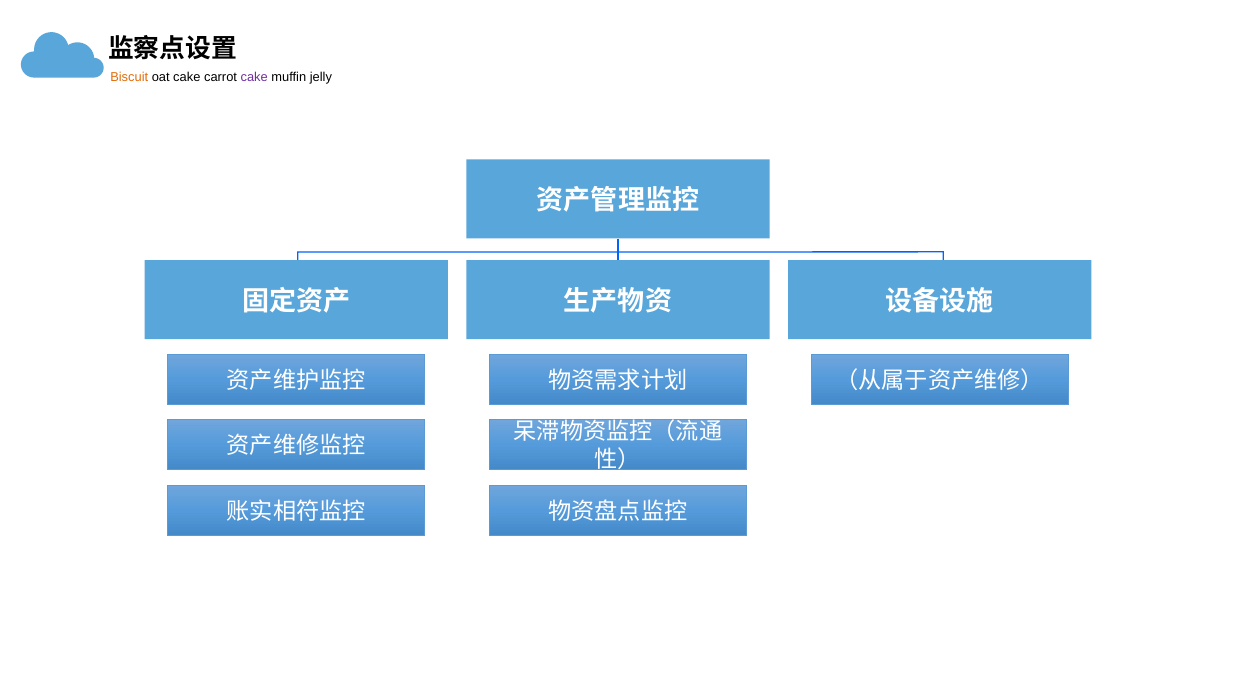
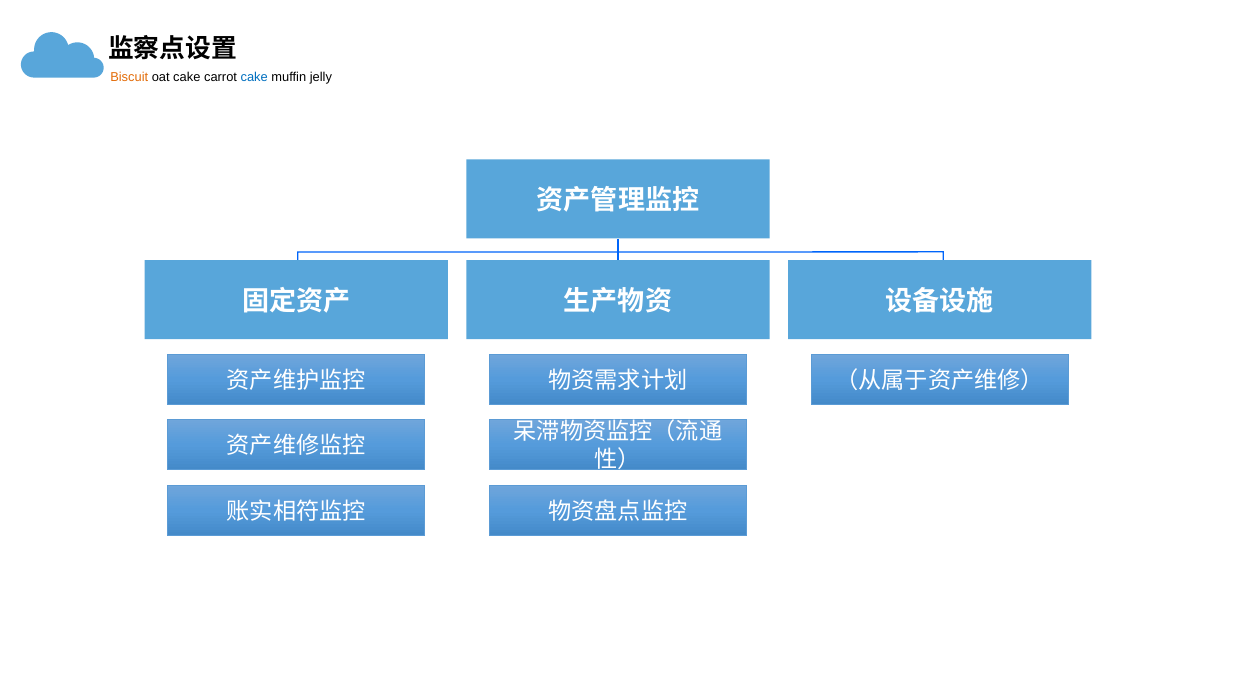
cake at (254, 77) colour: purple -> blue
